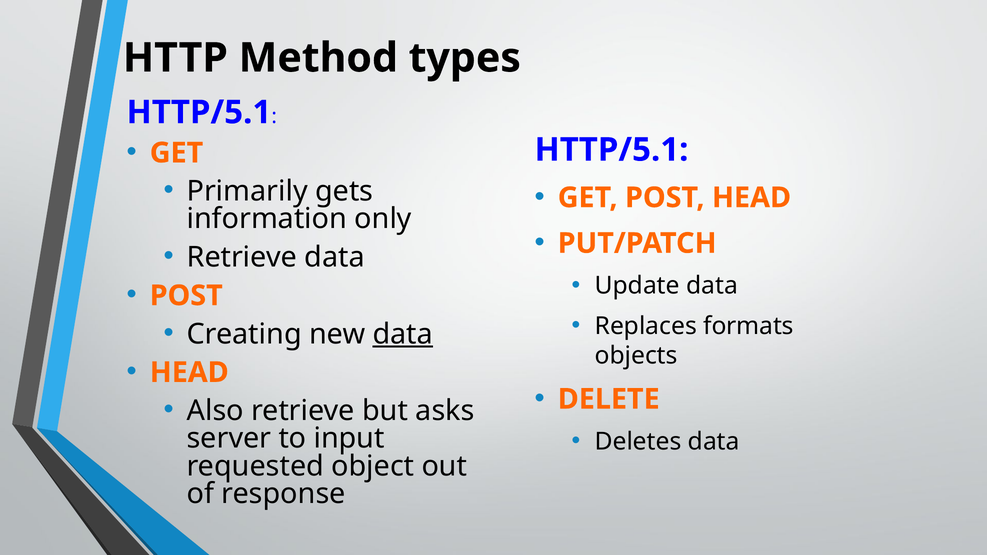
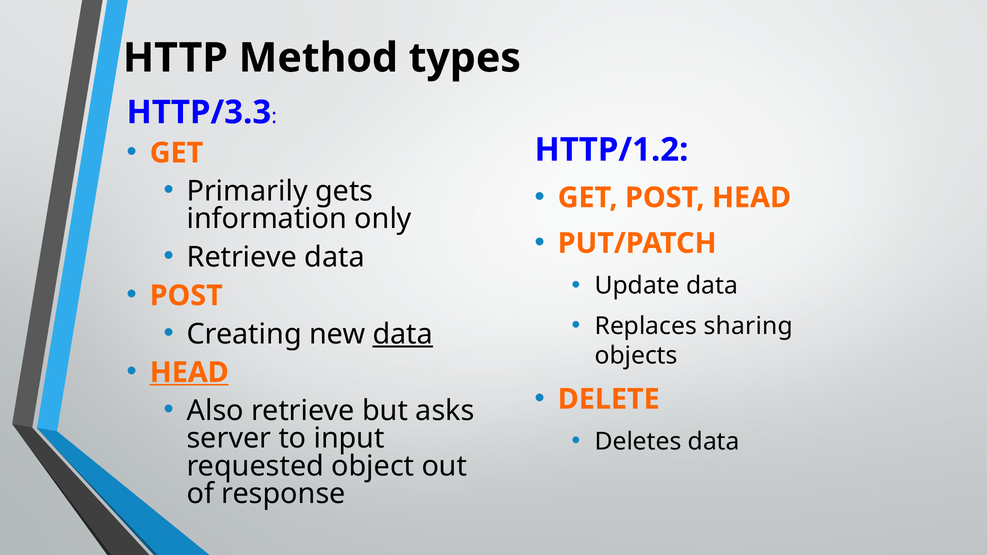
HTTP/5.1 at (199, 112): HTTP/5.1 -> HTTP/3.3
HTTP/5.1 at (612, 150): HTTP/5.1 -> HTTP/1.2
formats: formats -> sharing
HEAD at (189, 373) underline: none -> present
